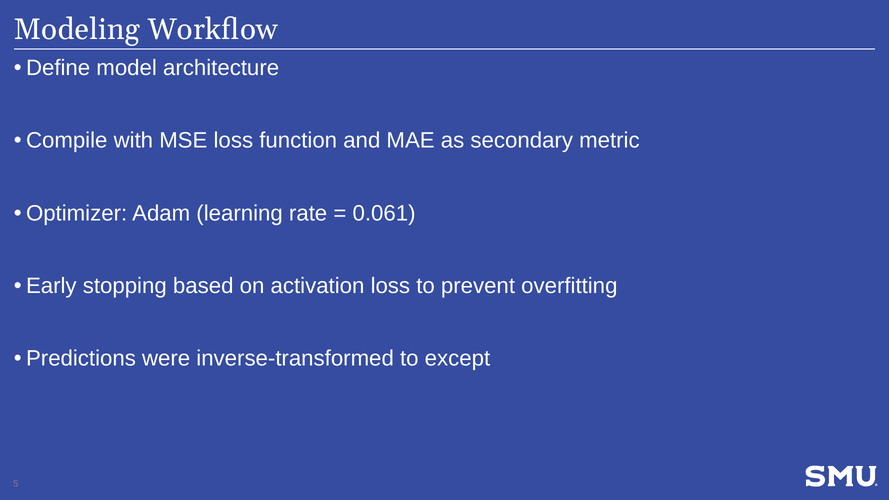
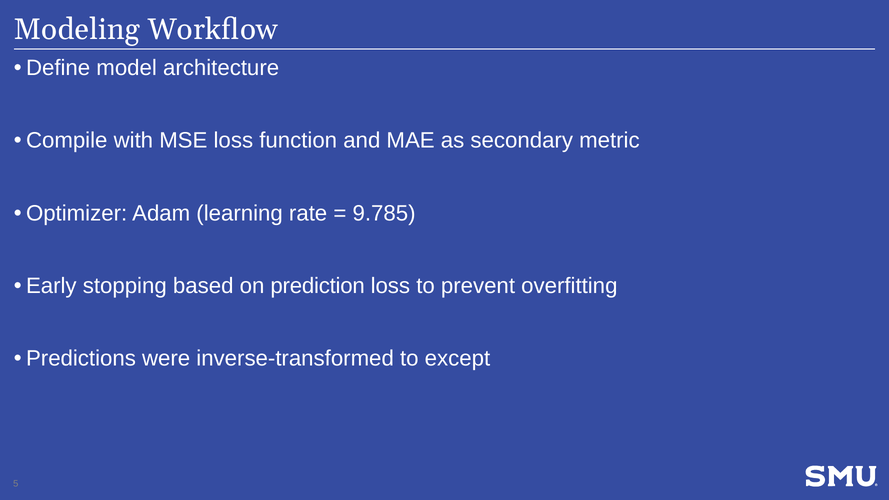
0.061: 0.061 -> 9.785
activation: activation -> prediction
